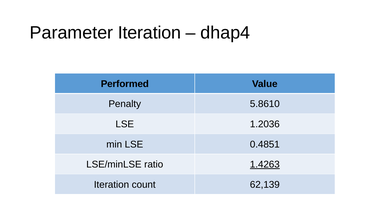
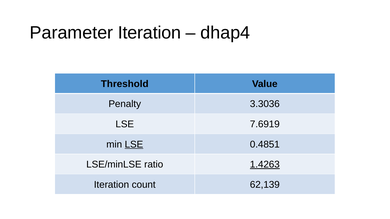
Performed: Performed -> Threshold
5.8610: 5.8610 -> 3.3036
1.2036: 1.2036 -> 7.6919
LSE at (134, 145) underline: none -> present
